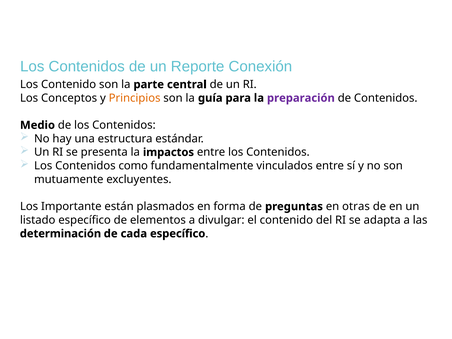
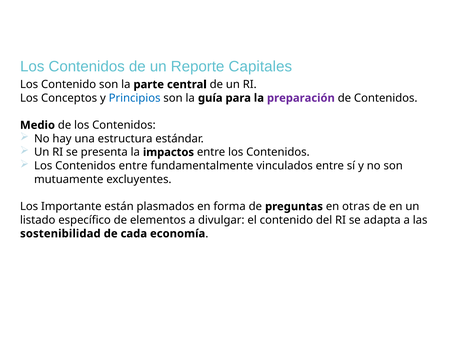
Conexión: Conexión -> Capitales
Principios colour: orange -> blue
Contenidos como: como -> entre
determinación: determinación -> sostenibilidad
cada específico: específico -> economía
